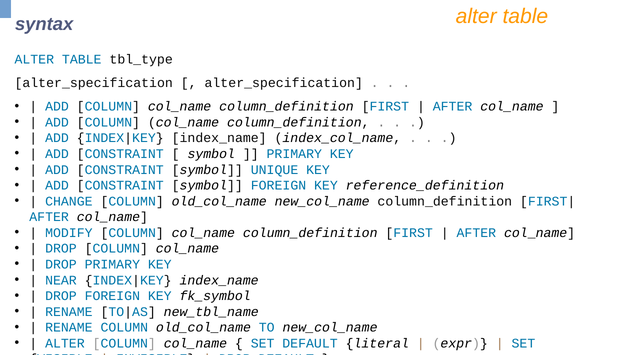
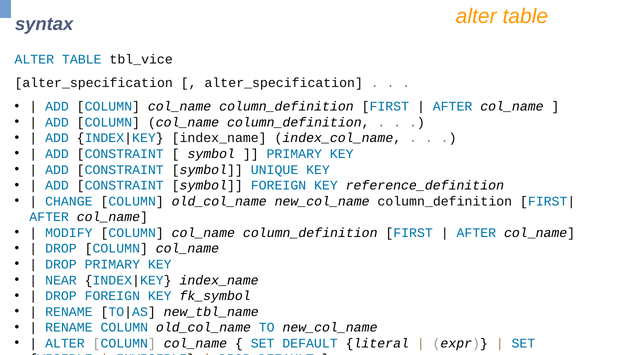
tbl_type: tbl_type -> tbl_vice
